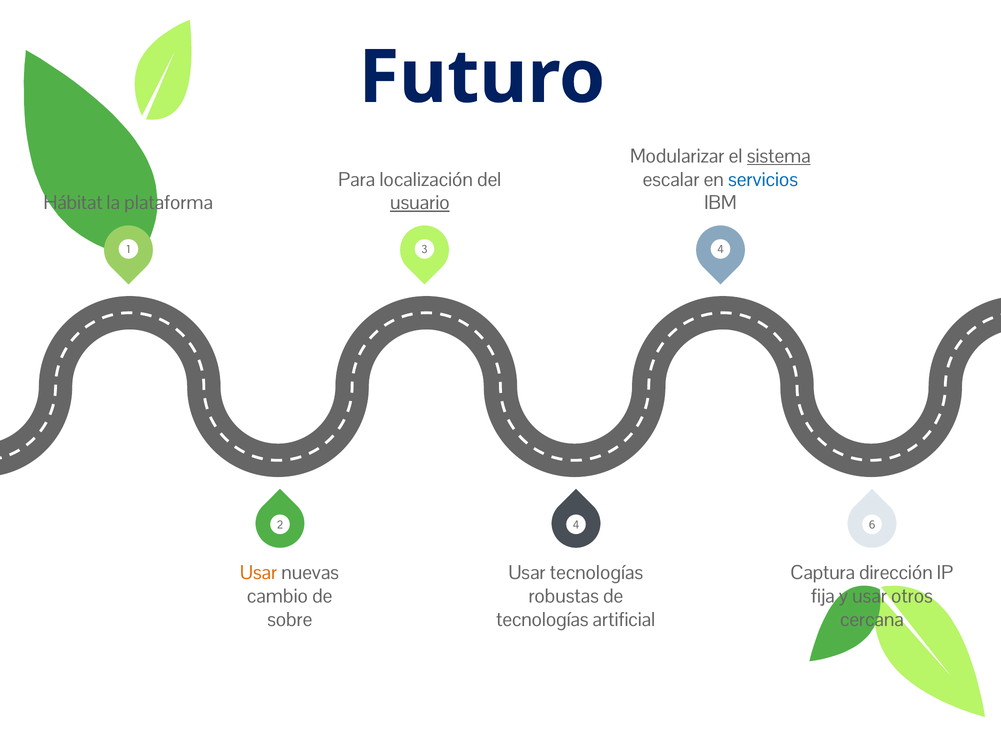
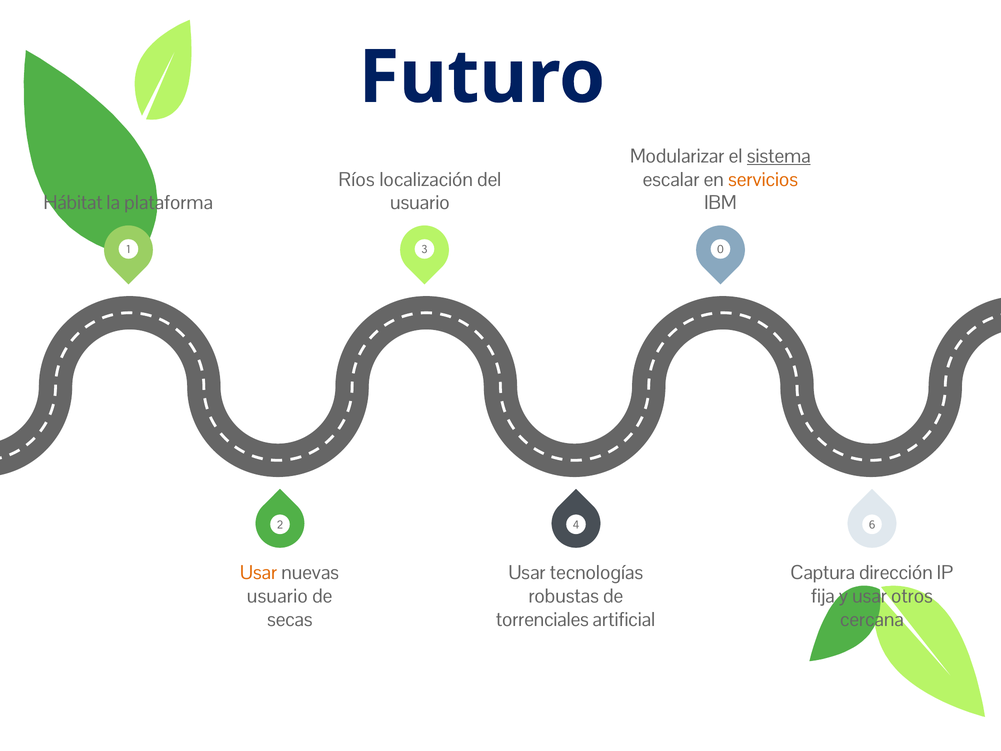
Para: Para -> Ríos
servicios colour: blue -> orange
usuario at (420, 203) underline: present -> none
3 4: 4 -> 0
cambio at (277, 596): cambio -> usuario
sobre: sobre -> secas
tecnologías at (542, 619): tecnologías -> torrenciales
